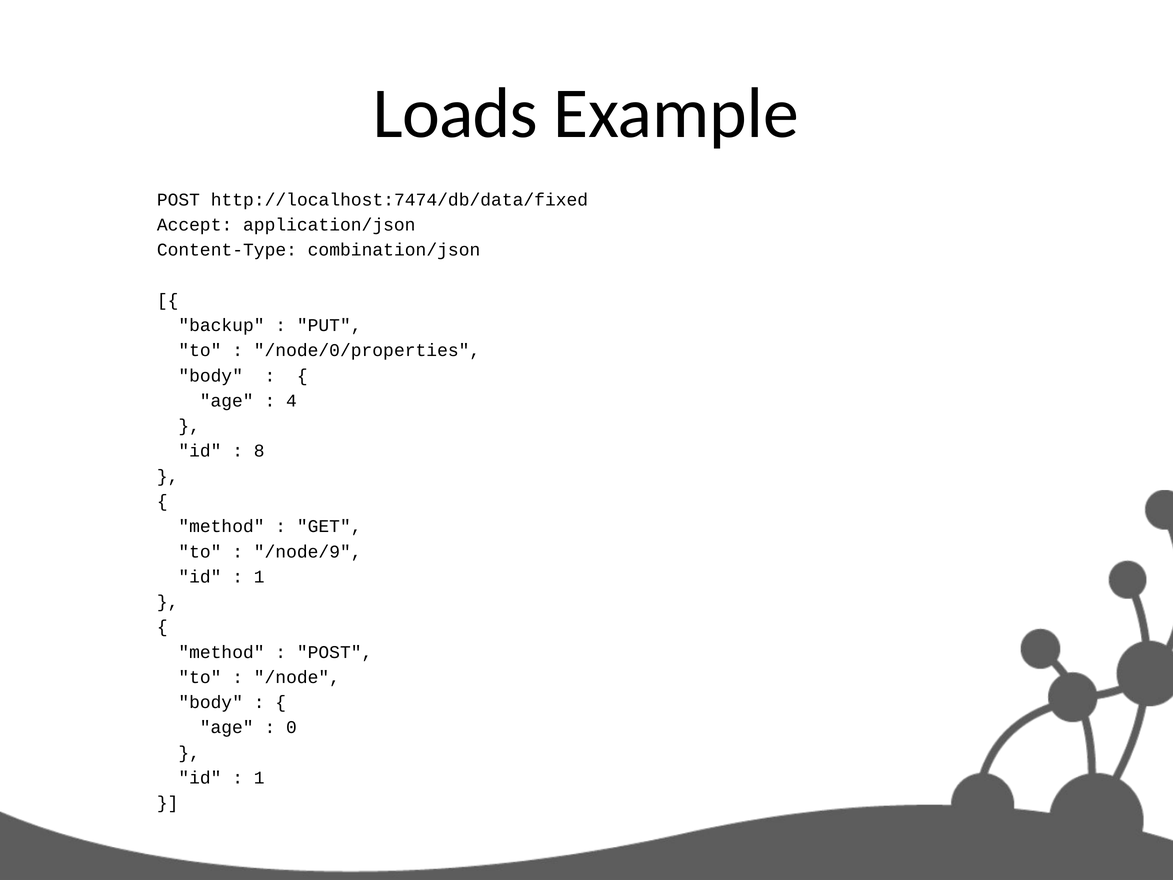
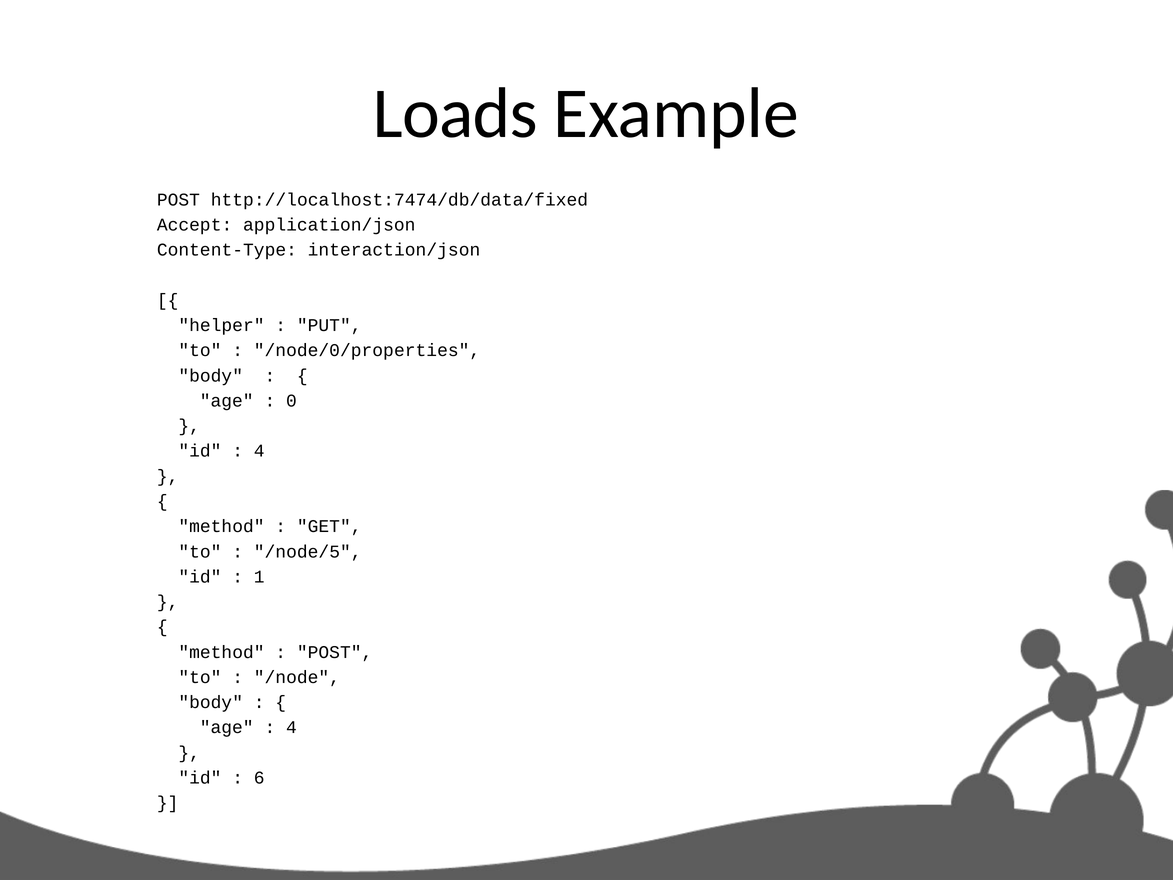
combination/json: combination/json -> interaction/json
backup: backup -> helper
4: 4 -> 0
8 at (259, 451): 8 -> 4
/node/9: /node/9 -> /node/5
0 at (291, 727): 0 -> 4
1 at (259, 778): 1 -> 6
